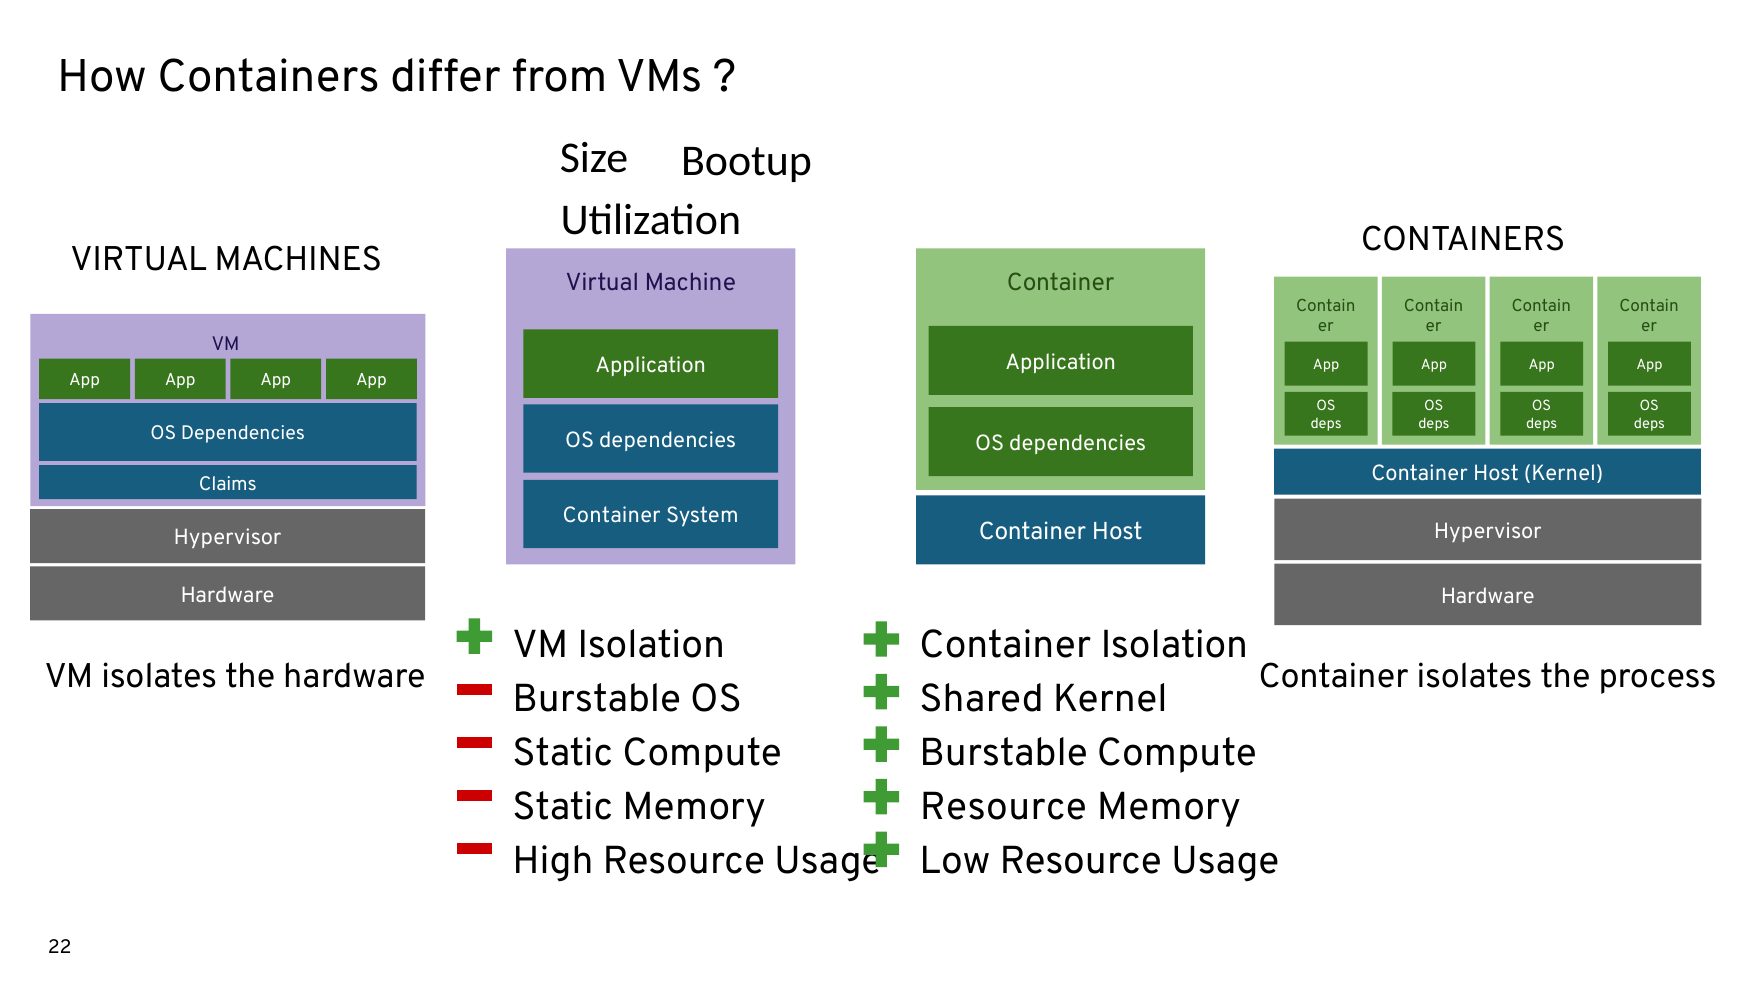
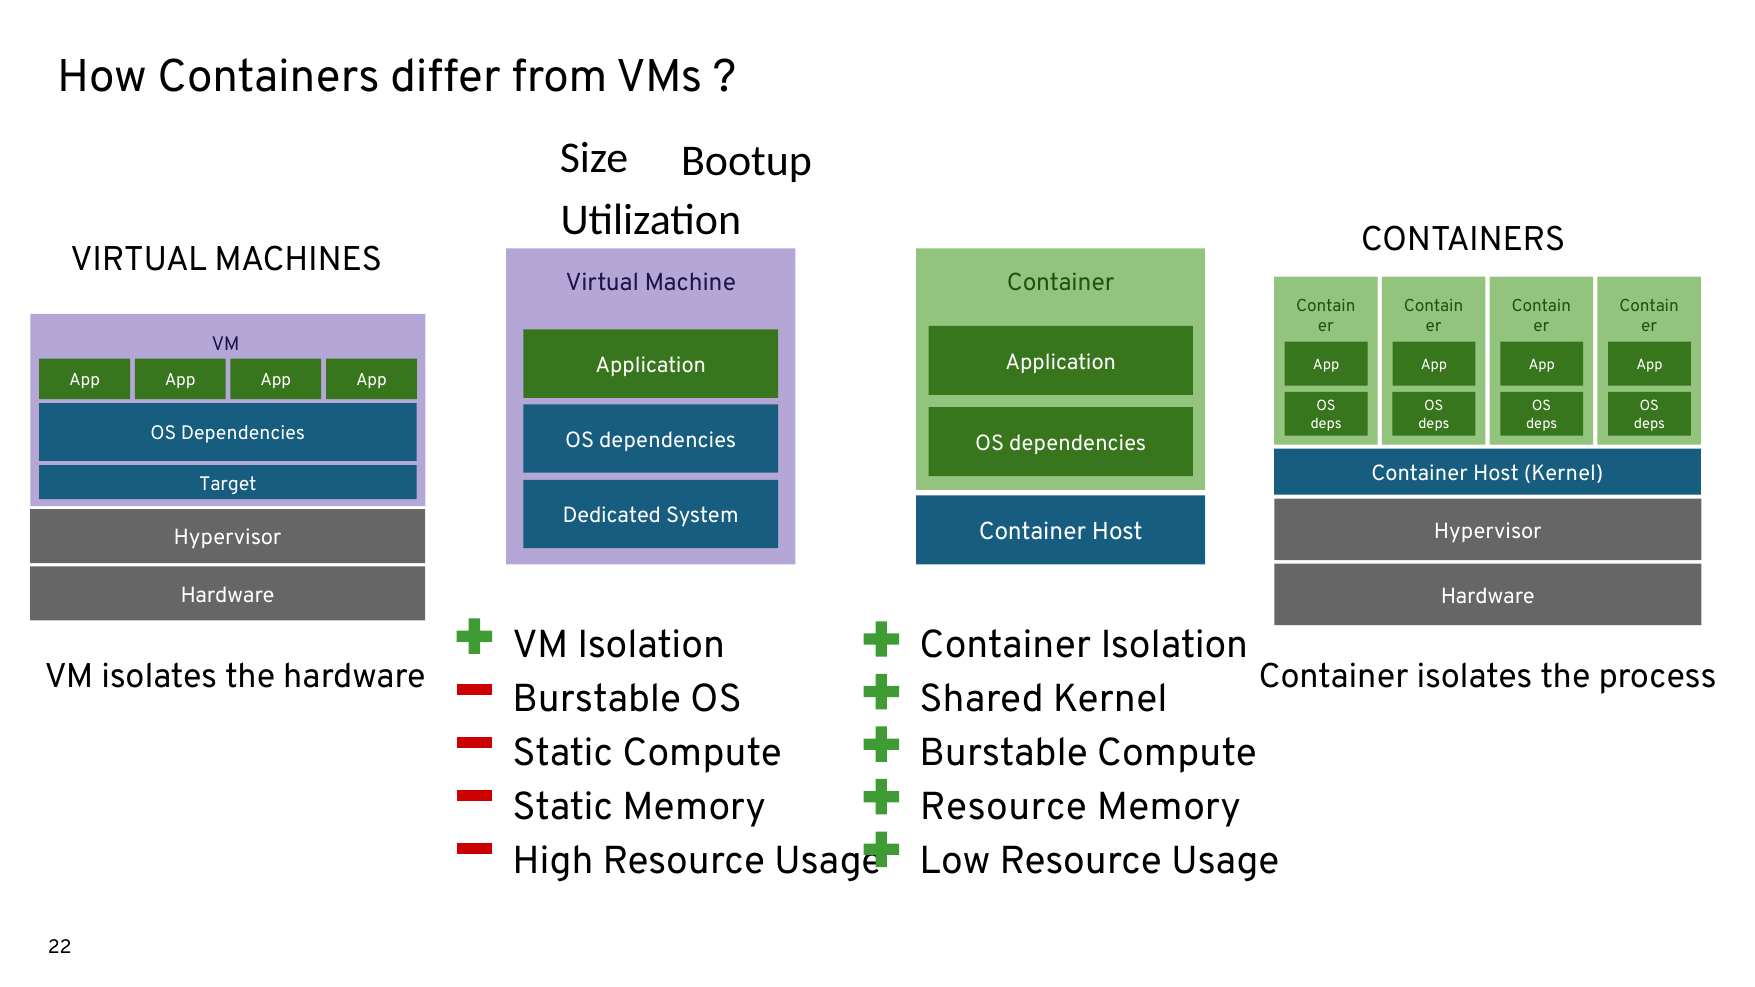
Claims: Claims -> Target
Container at (612, 516): Container -> Dedicated
